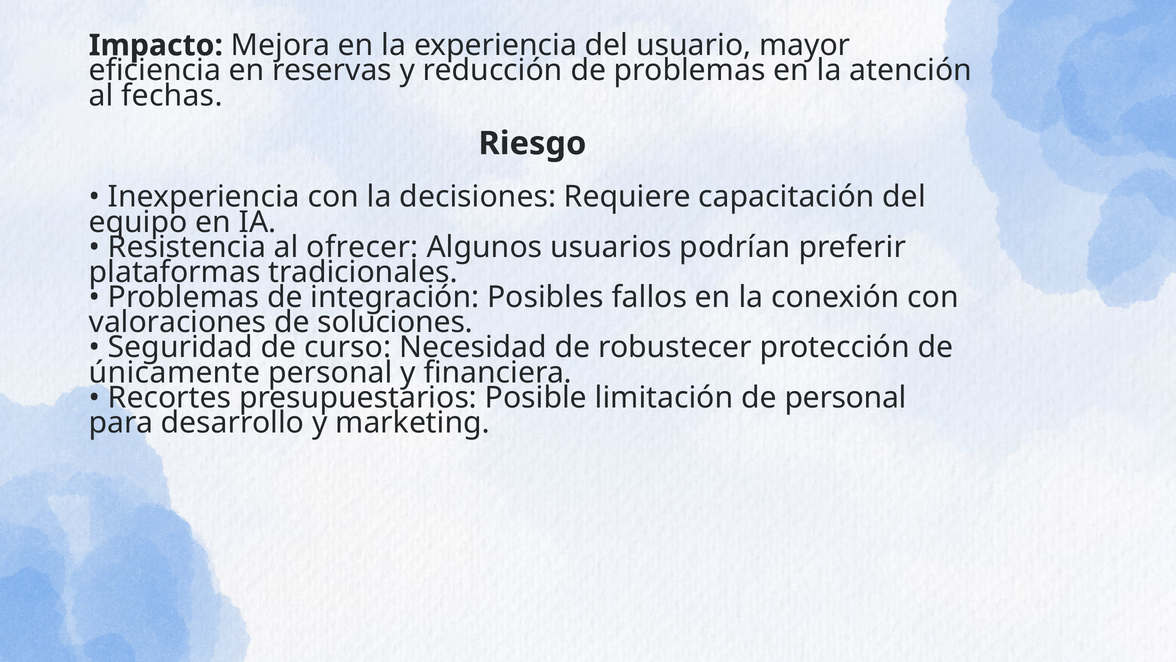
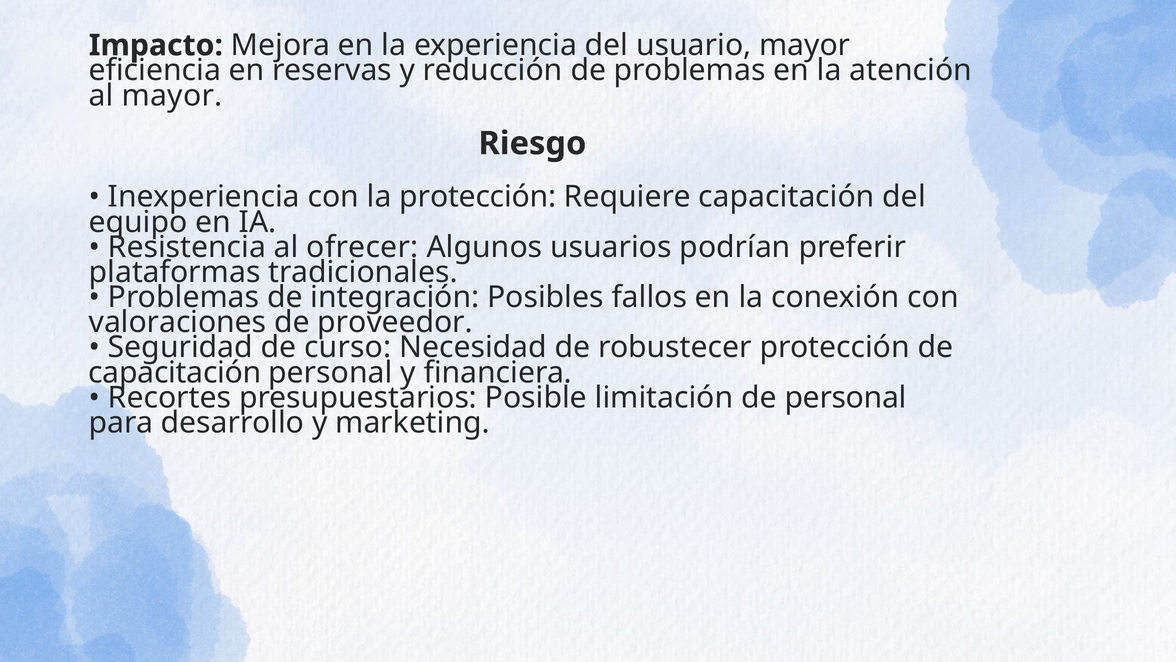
al fechas: fechas -> mayor
la decisiones: decisiones -> protección
soluciones: soluciones -> proveedor
únicamente at (175, 372): únicamente -> capacitación
